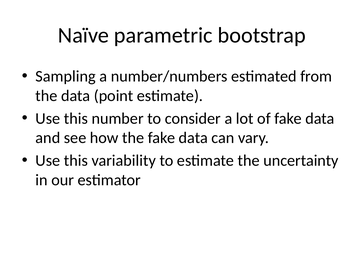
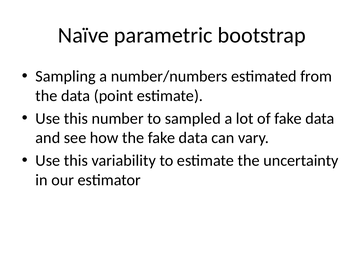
consider: consider -> sampled
